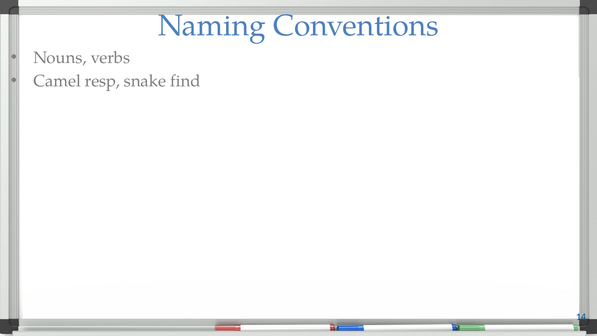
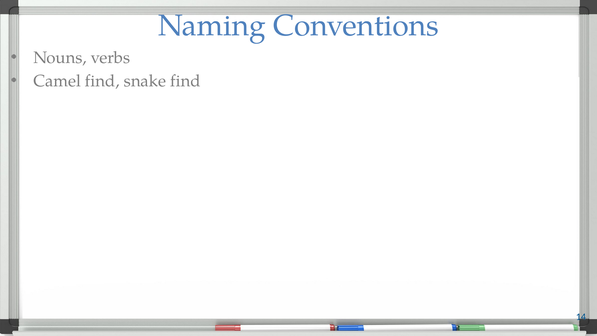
Camel resp: resp -> find
